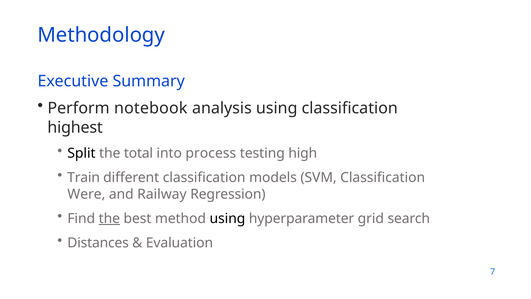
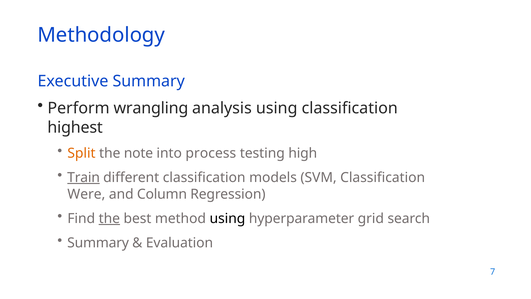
notebook: notebook -> wrangling
Split colour: black -> orange
total: total -> note
Train underline: none -> present
Railway: Railway -> Column
Distances at (98, 243): Distances -> Summary
